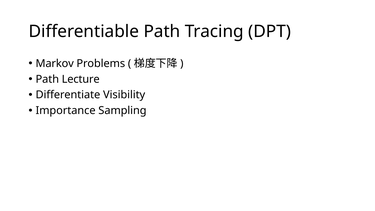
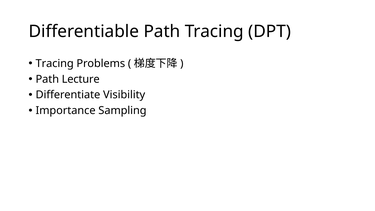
Markov at (55, 63): Markov -> Tracing
